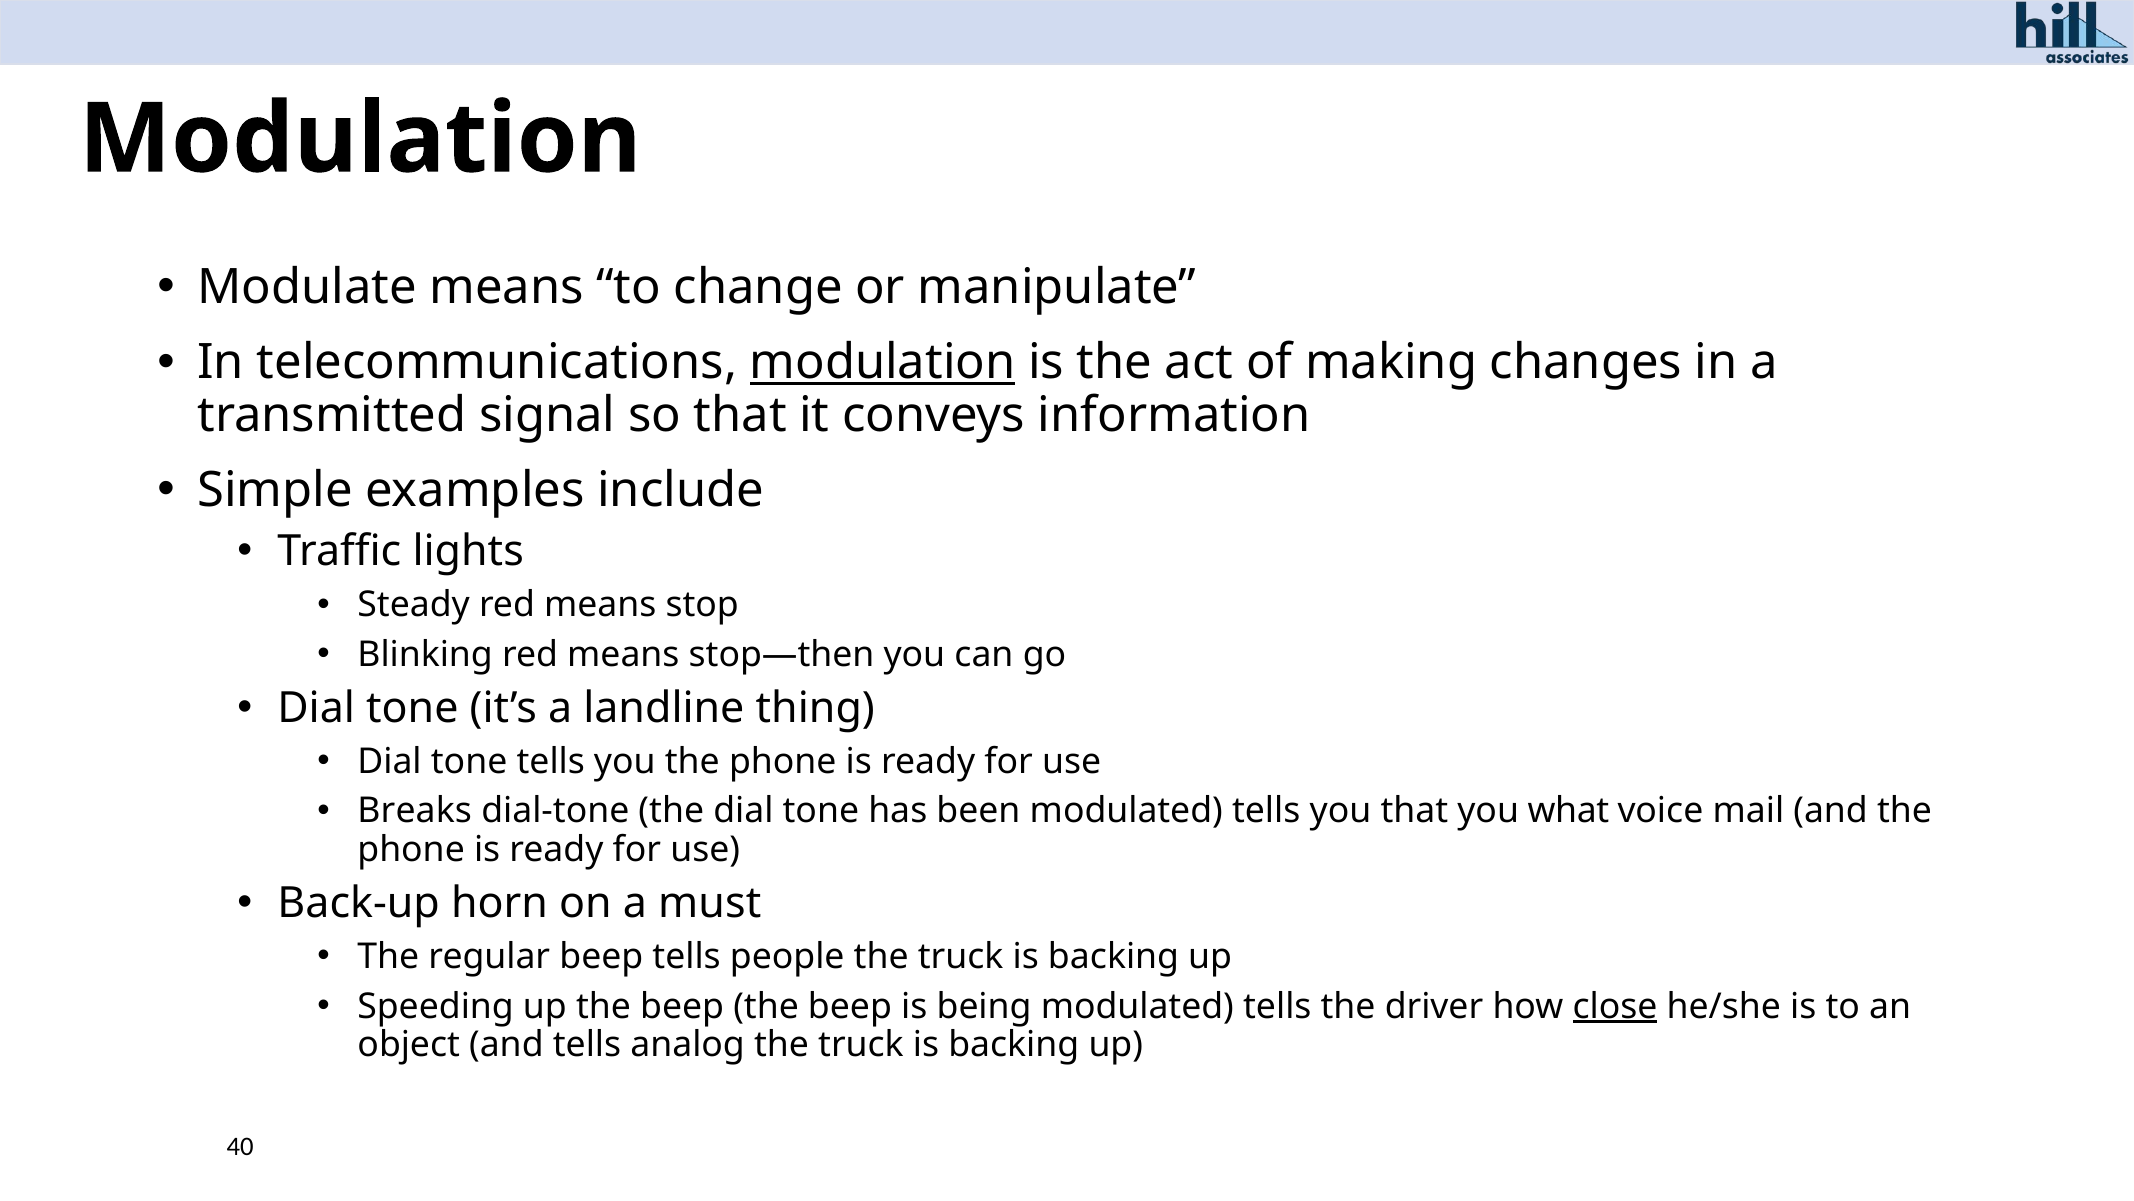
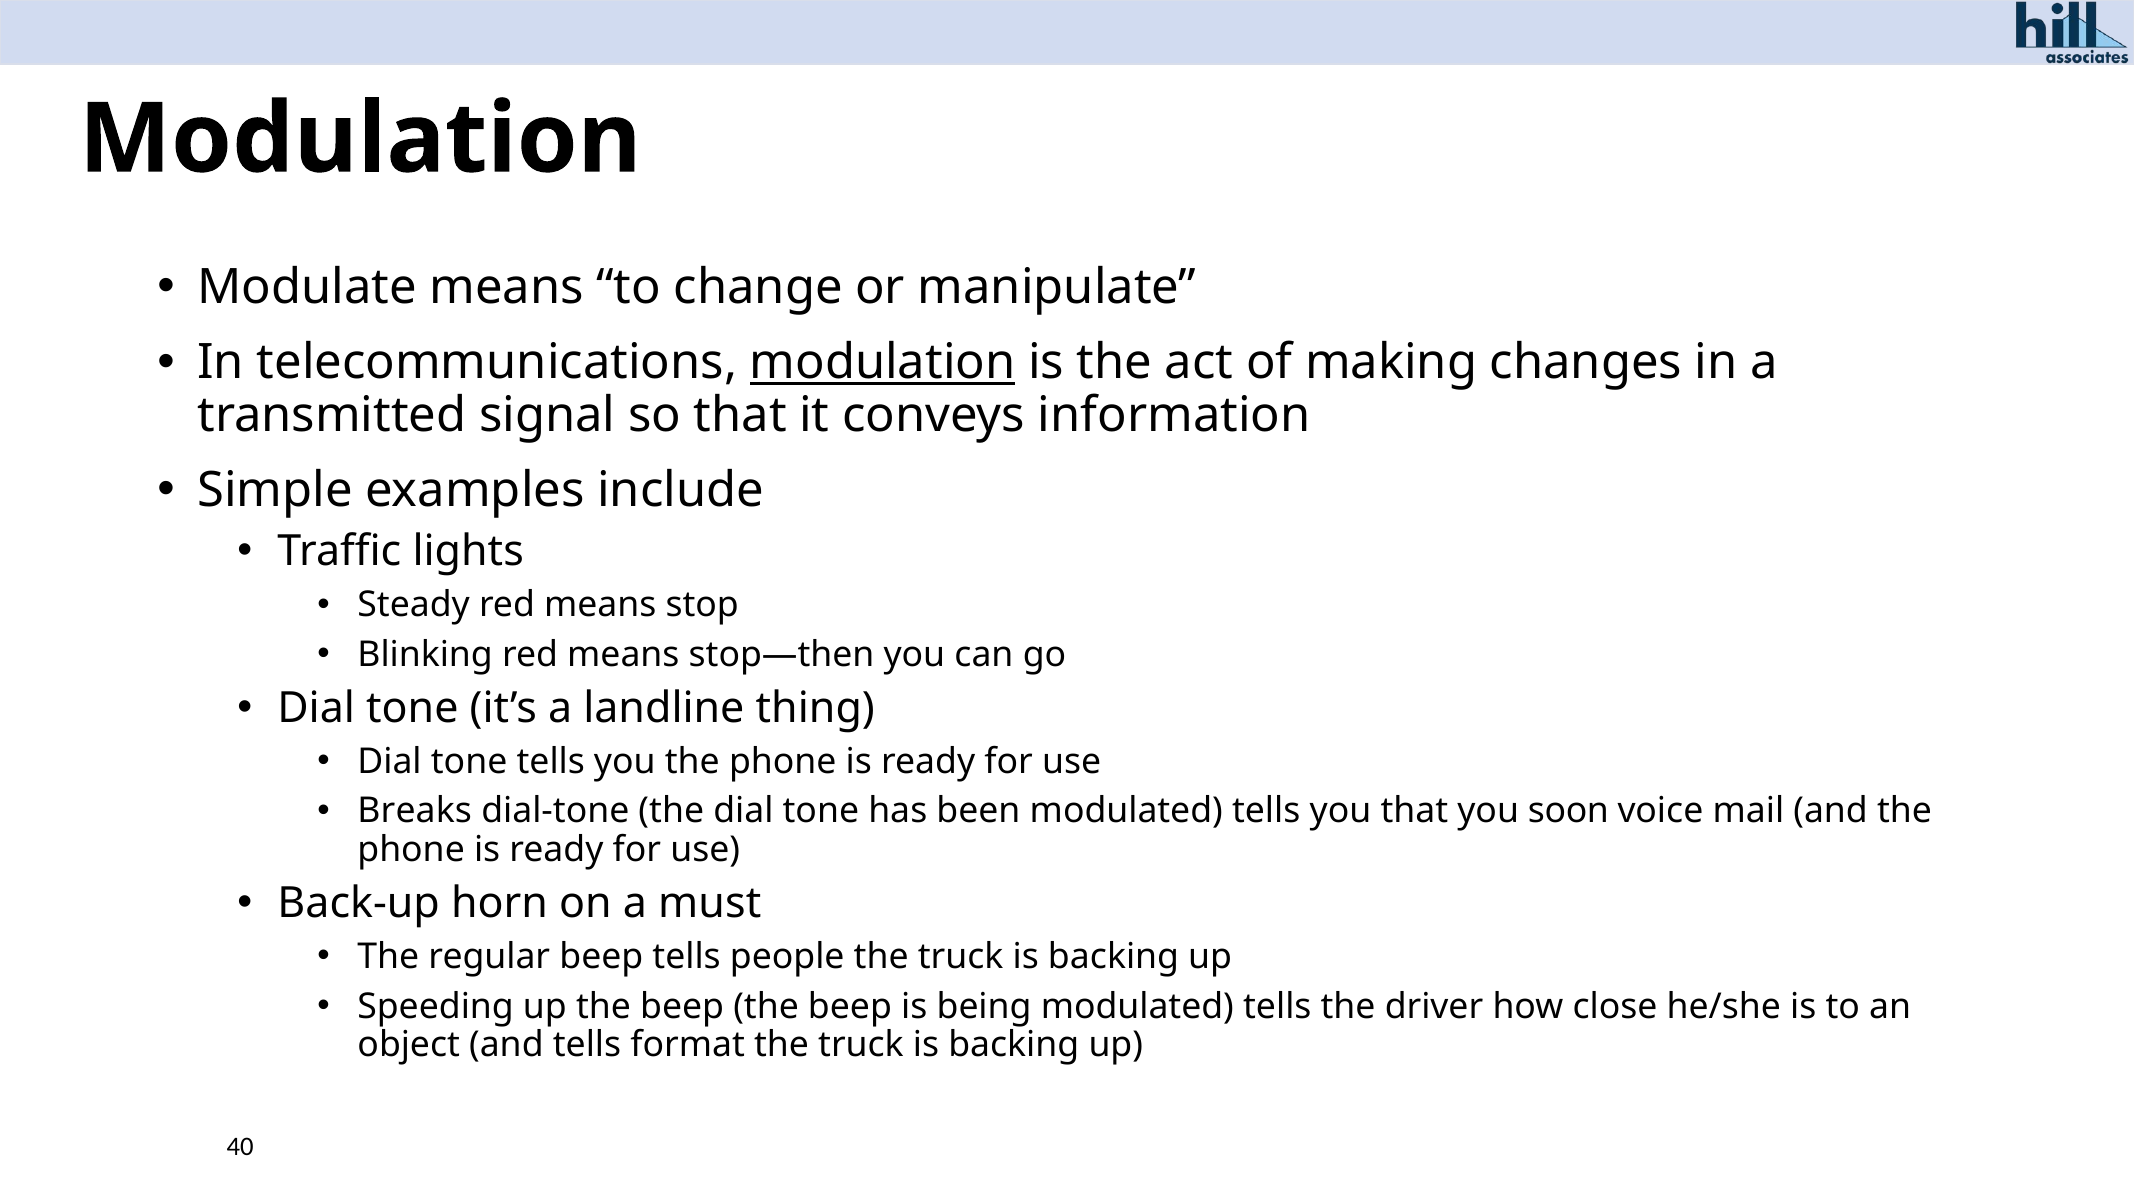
what: what -> soon
close underline: present -> none
analog: analog -> format
